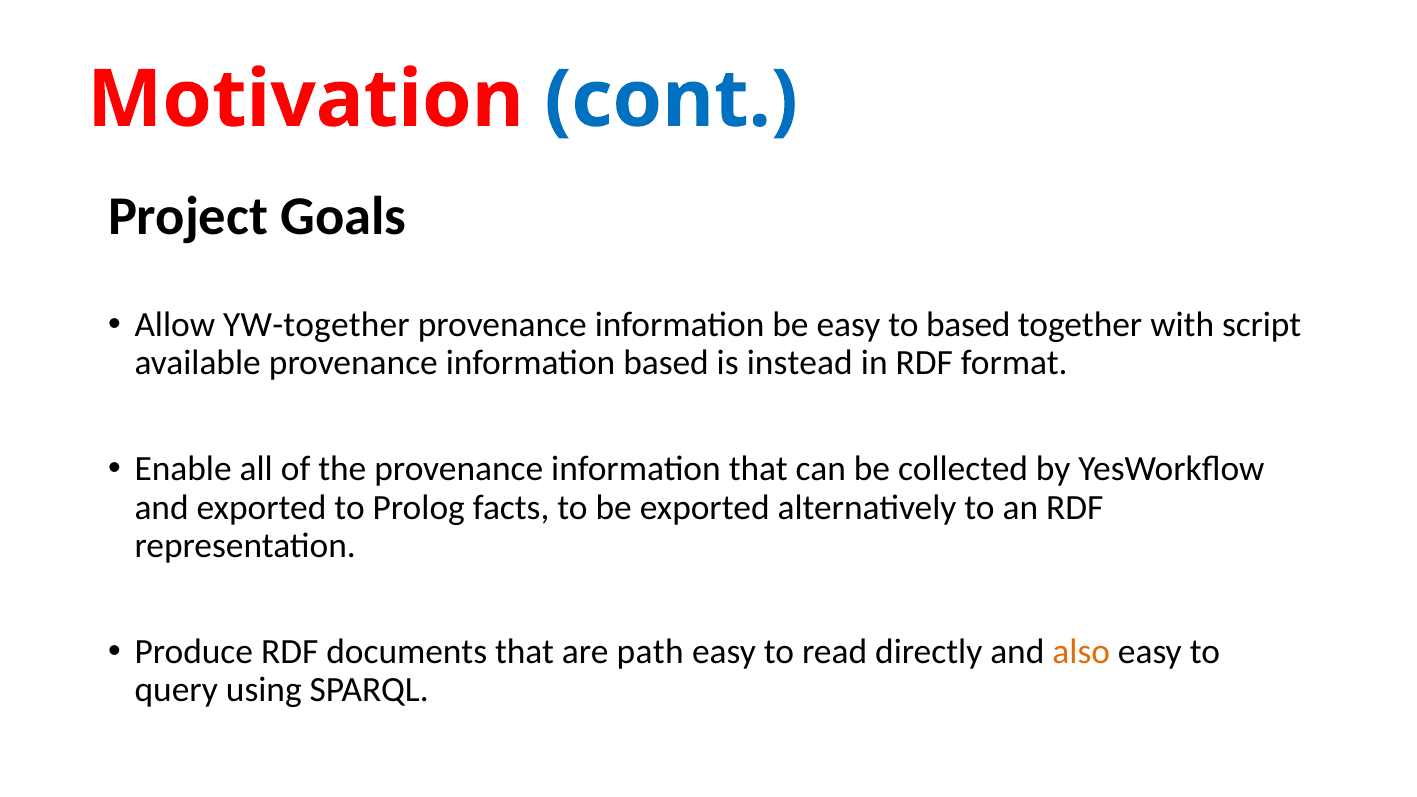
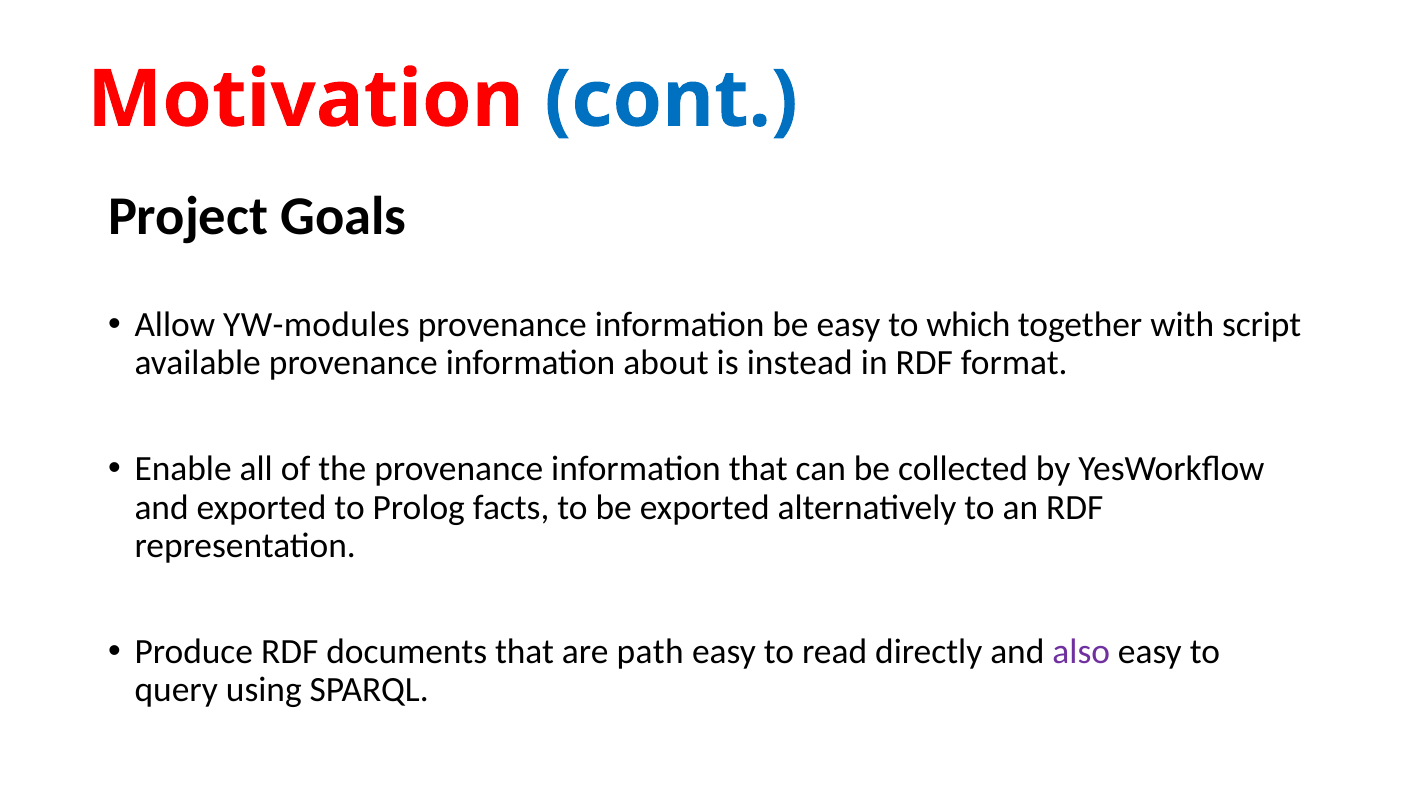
YW-together: YW-together -> YW-modules
to based: based -> which
information based: based -> about
also colour: orange -> purple
